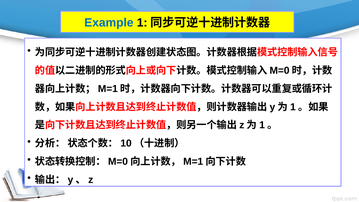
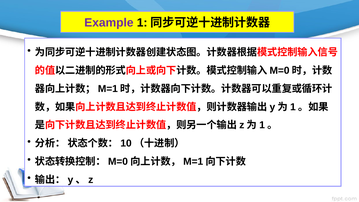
Example colour: blue -> purple
